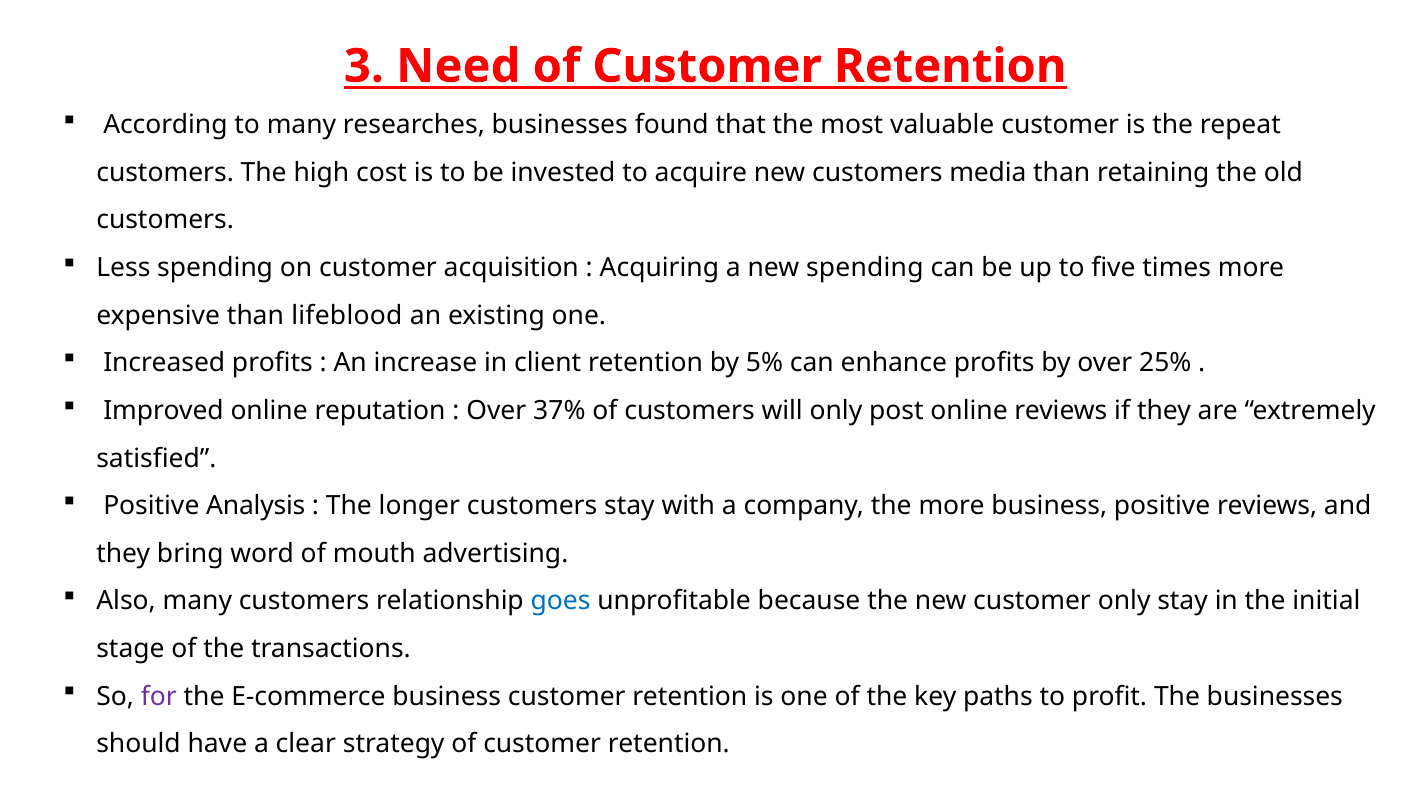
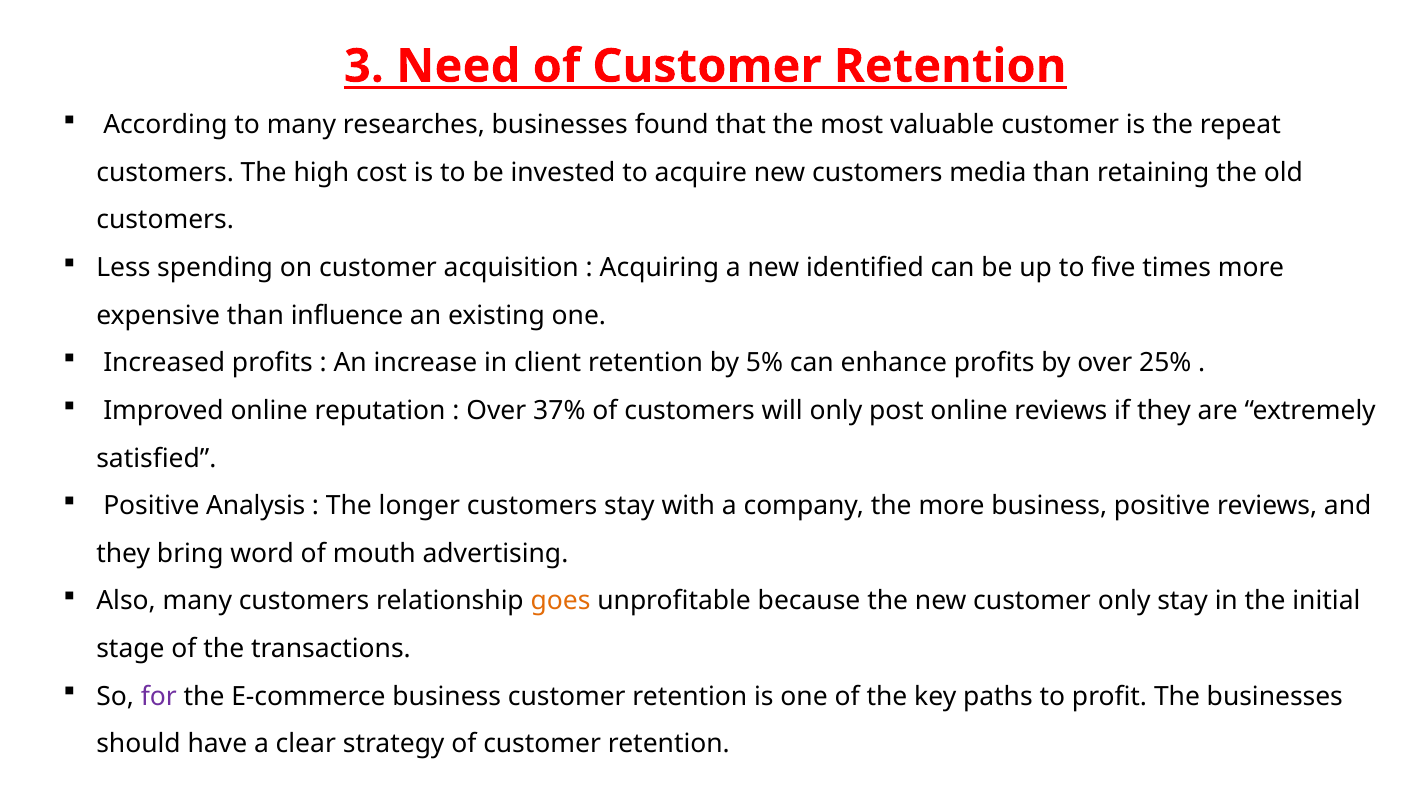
new spending: spending -> identified
lifeblood: lifeblood -> influence
goes colour: blue -> orange
